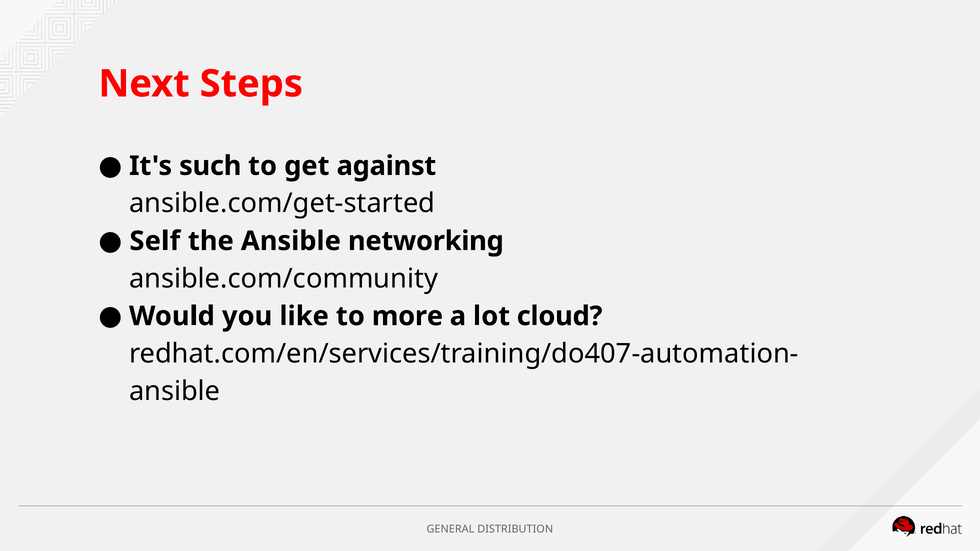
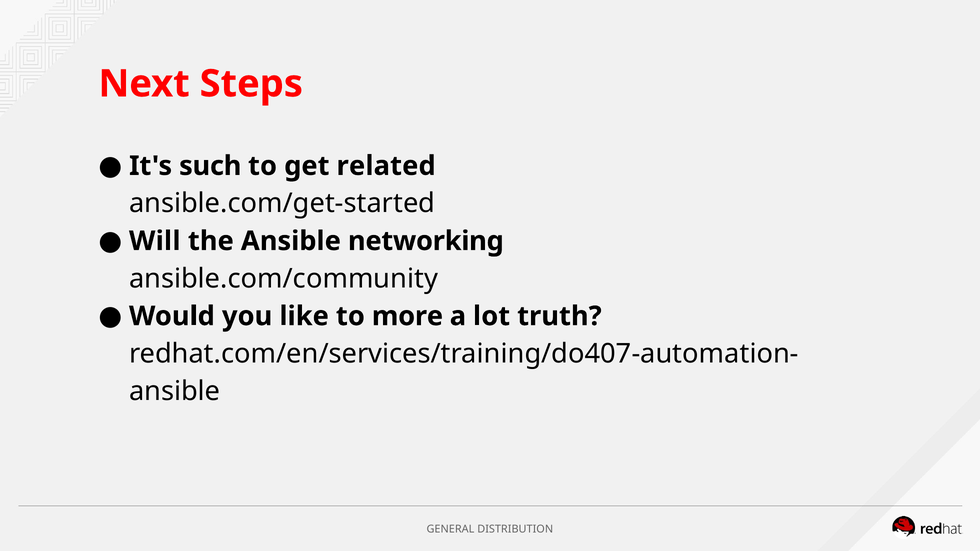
against: against -> related
Self: Self -> Will
cloud: cloud -> truth
